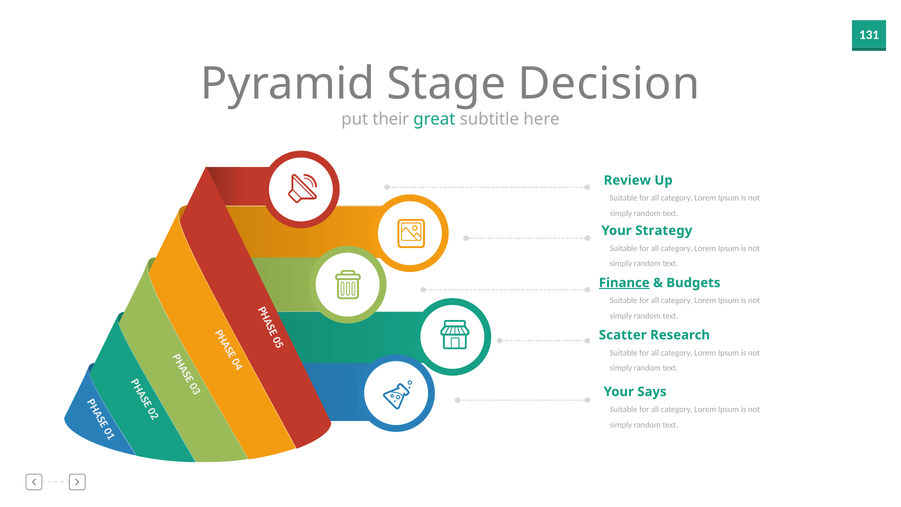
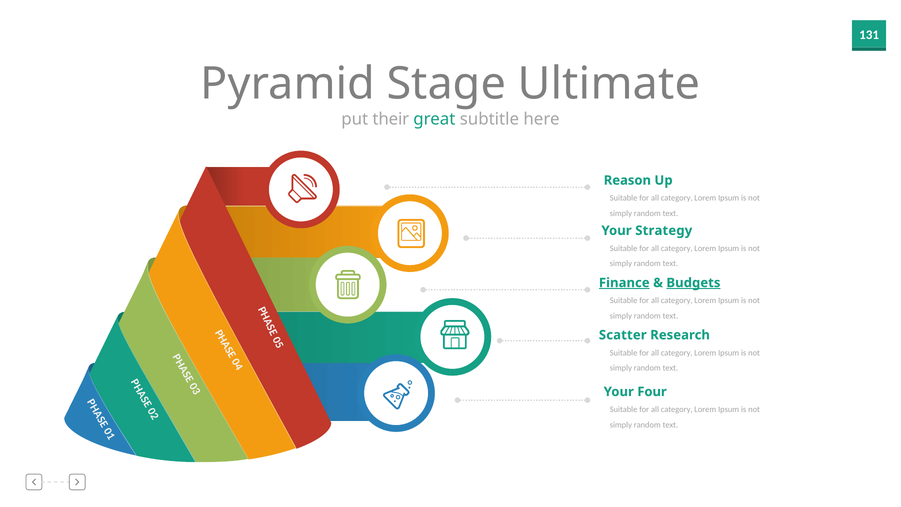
Decision: Decision -> Ultimate
Review: Review -> Reason
Budgets underline: none -> present
Says: Says -> Four
